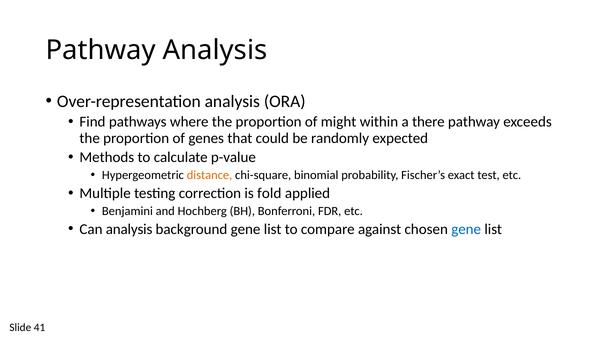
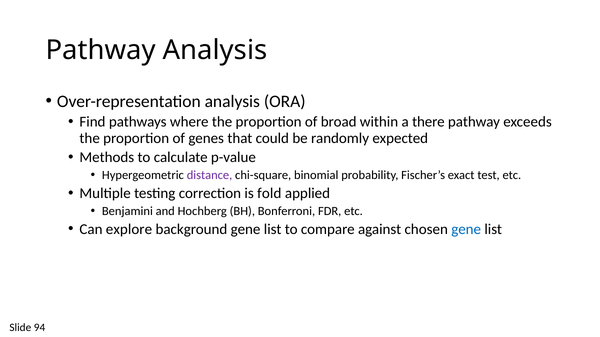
might: might -> broad
distance colour: orange -> purple
Can analysis: analysis -> explore
41: 41 -> 94
